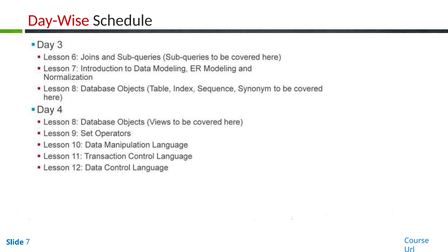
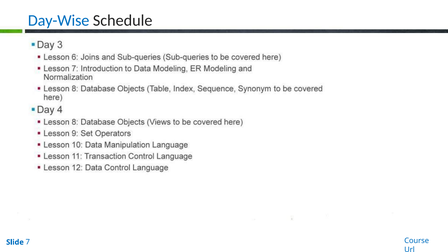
Day-Wise colour: red -> blue
